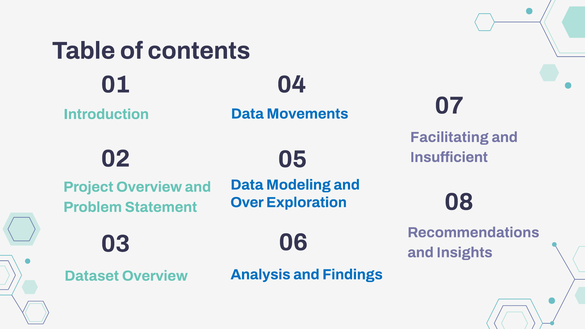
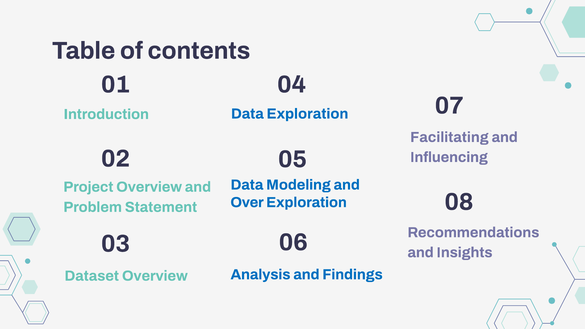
Data Movements: Movements -> Exploration
Insufficient: Insufficient -> Influencing
